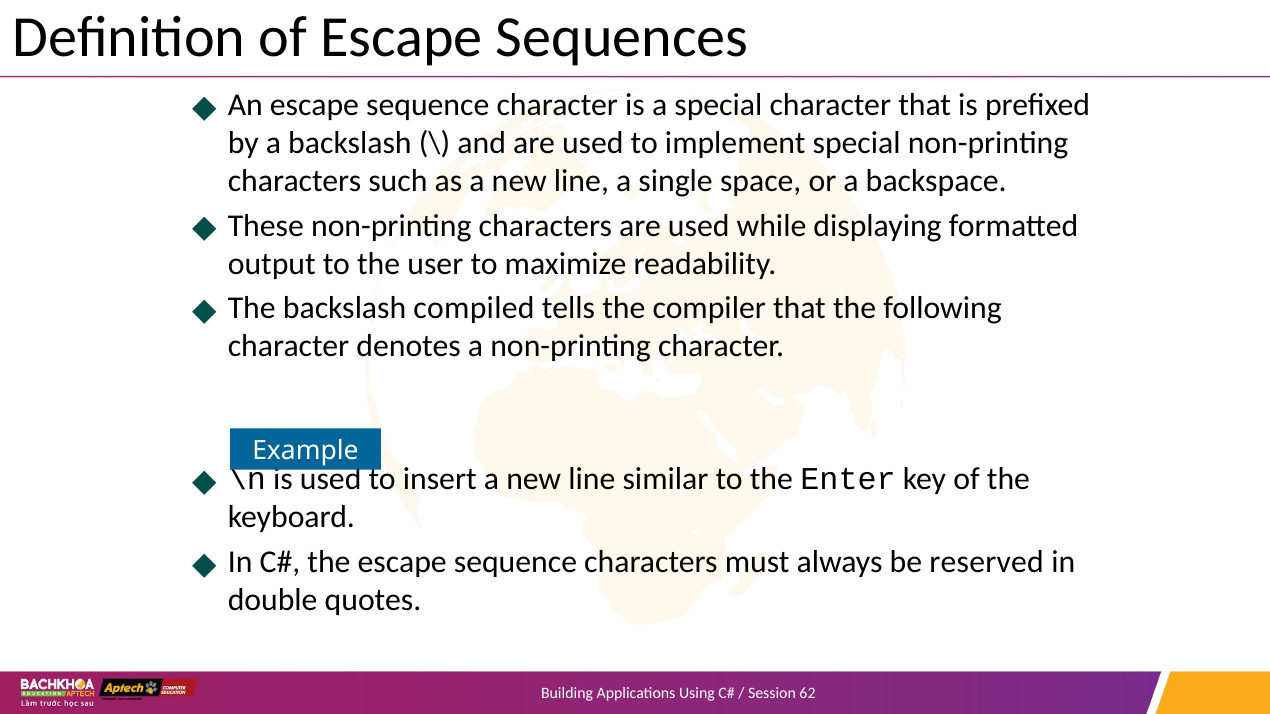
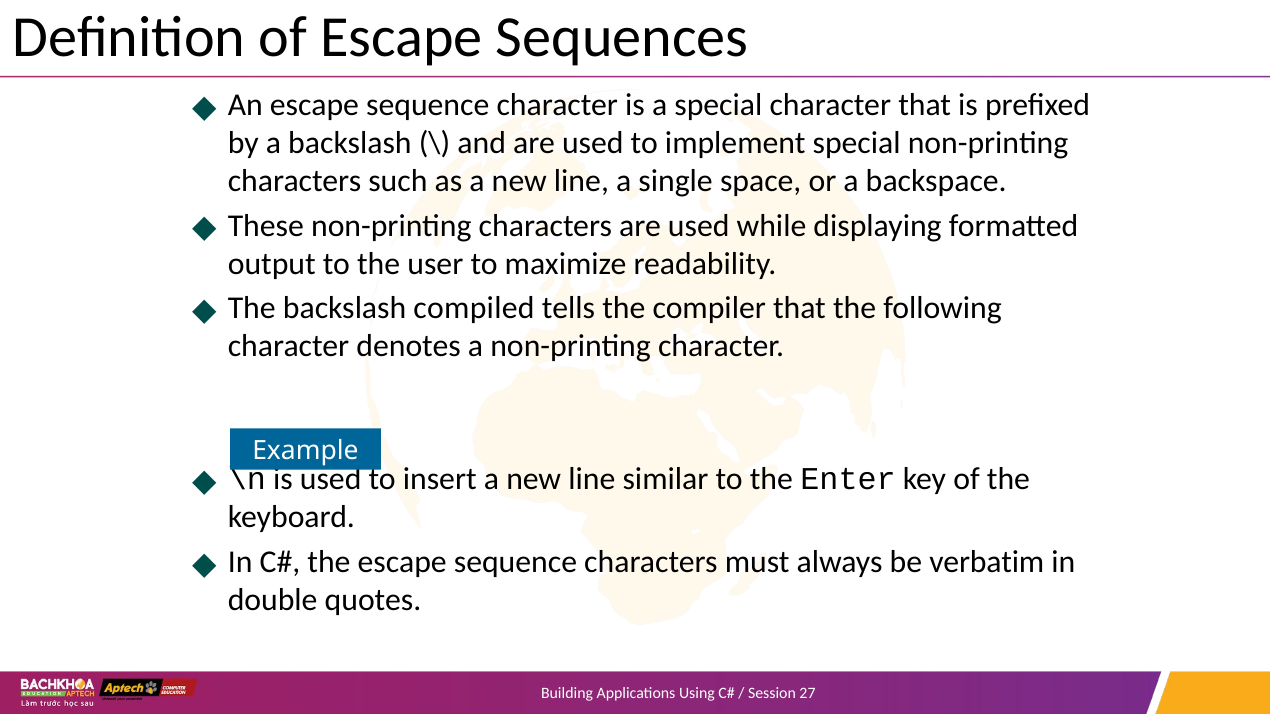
reserved: reserved -> verbatim
62: 62 -> 27
